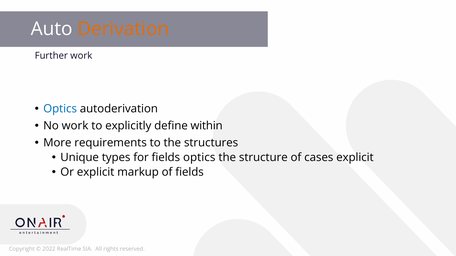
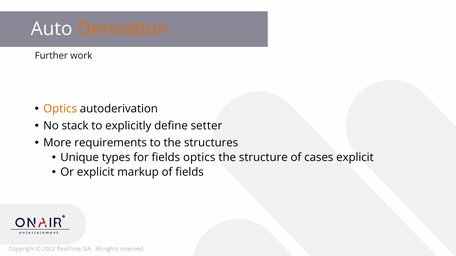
Optics at (60, 109) colour: blue -> orange
No work: work -> stack
within: within -> setter
